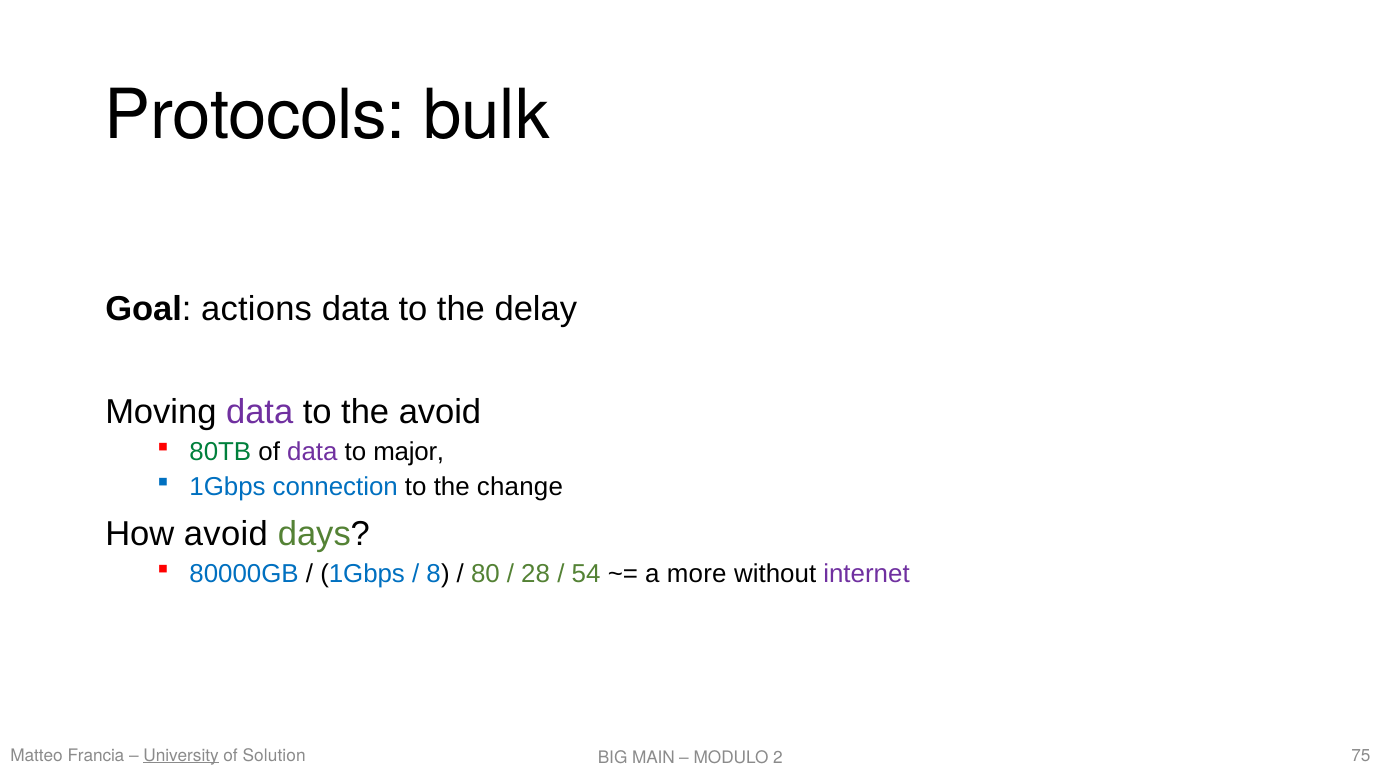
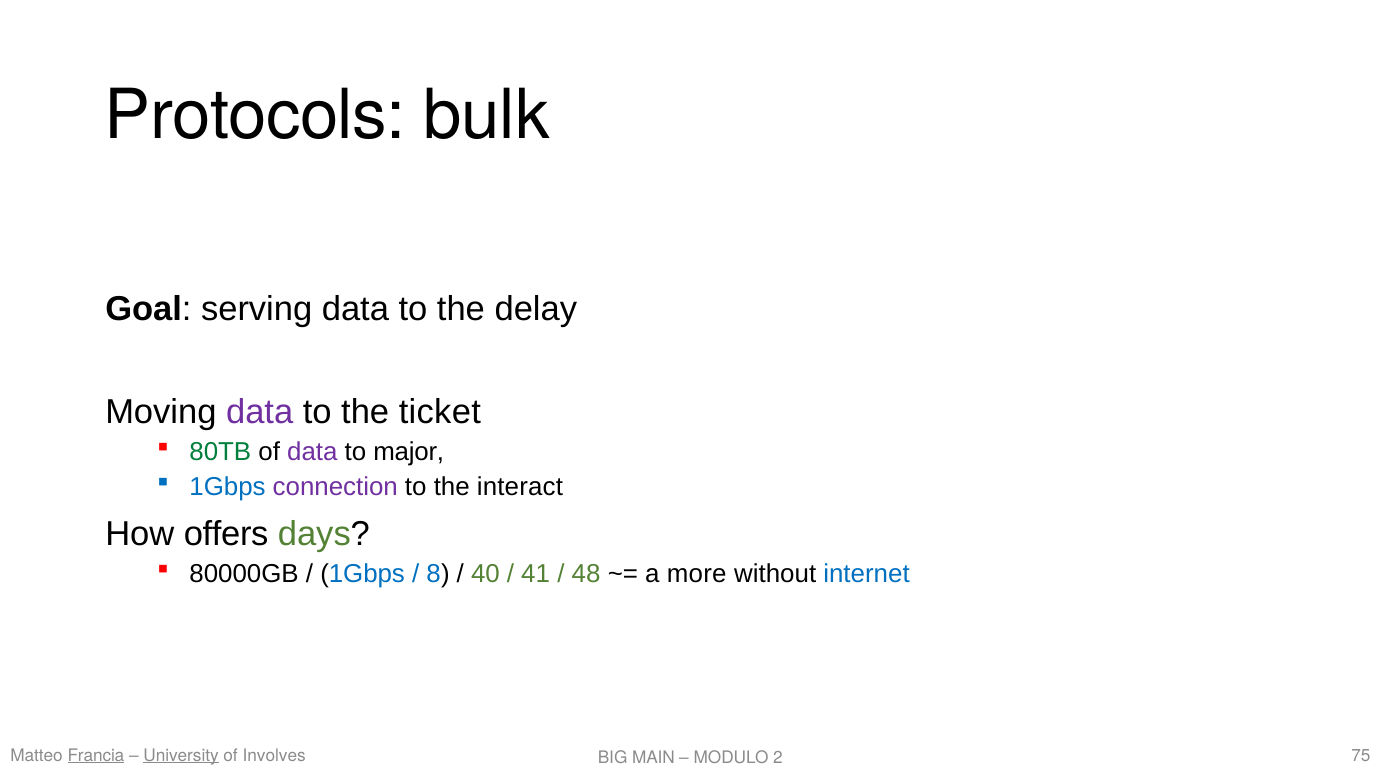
actions: actions -> serving
the avoid: avoid -> ticket
connection colour: blue -> purple
change: change -> interact
How avoid: avoid -> offers
80000GB colour: blue -> black
80: 80 -> 40
28: 28 -> 41
54: 54 -> 48
internet colour: purple -> blue
Francia underline: none -> present
Solution: Solution -> Involves
